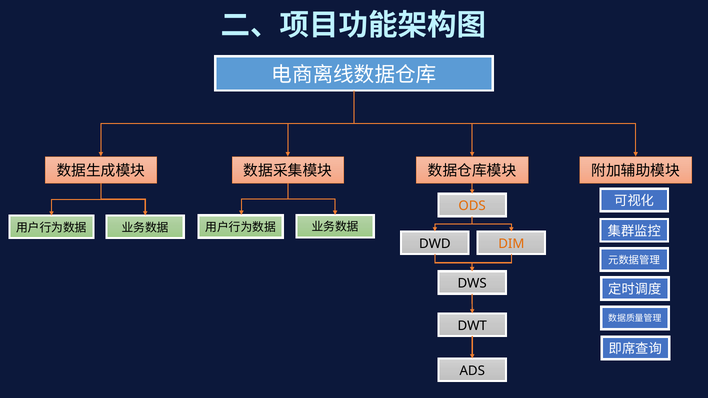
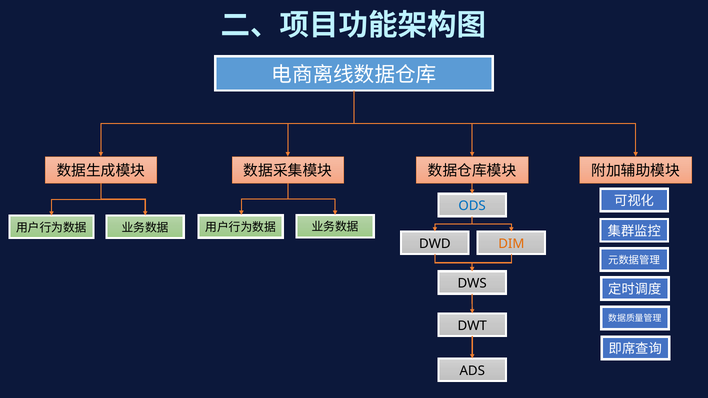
ODS colour: orange -> blue
